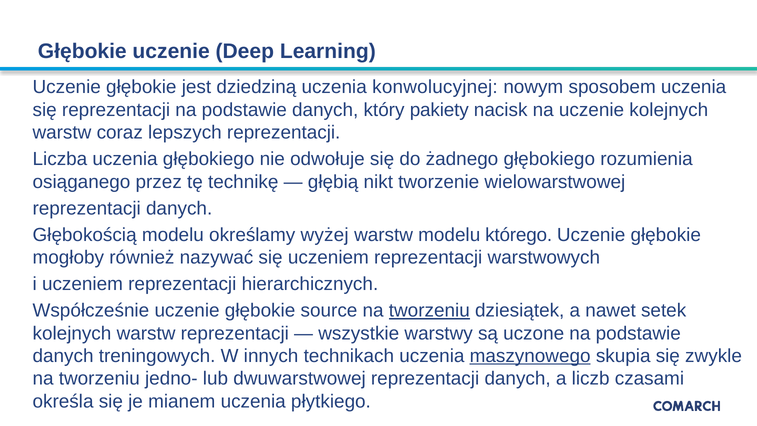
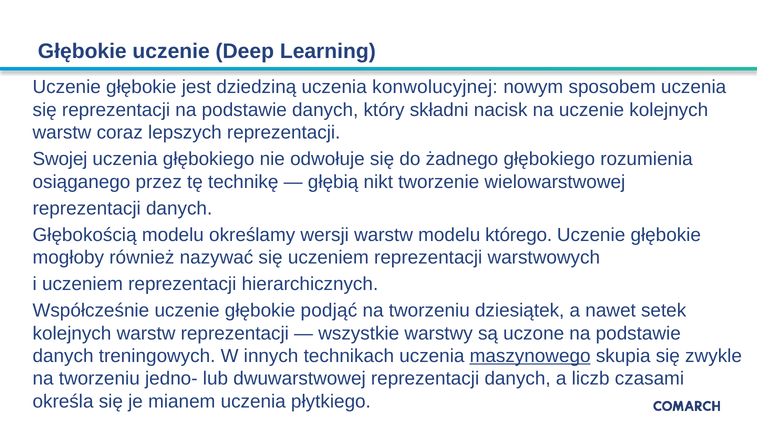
pakiety: pakiety -> składni
Liczba: Liczba -> Swojej
wyżej: wyżej -> wersji
source: source -> podjąć
tworzeniu at (429, 310) underline: present -> none
